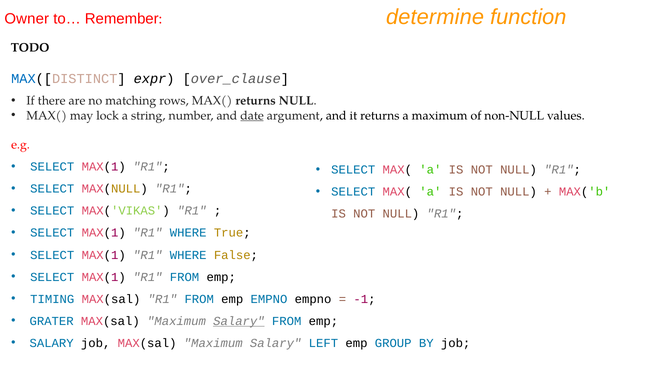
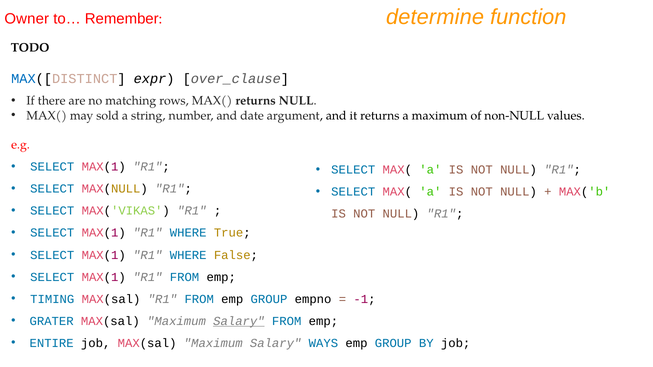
lock: lock -> sold
date underline: present -> none
FROM emp EMPNO: EMPNO -> GROUP
SALARY at (52, 343): SALARY -> ENTIRE
LEFT: LEFT -> WAYS
